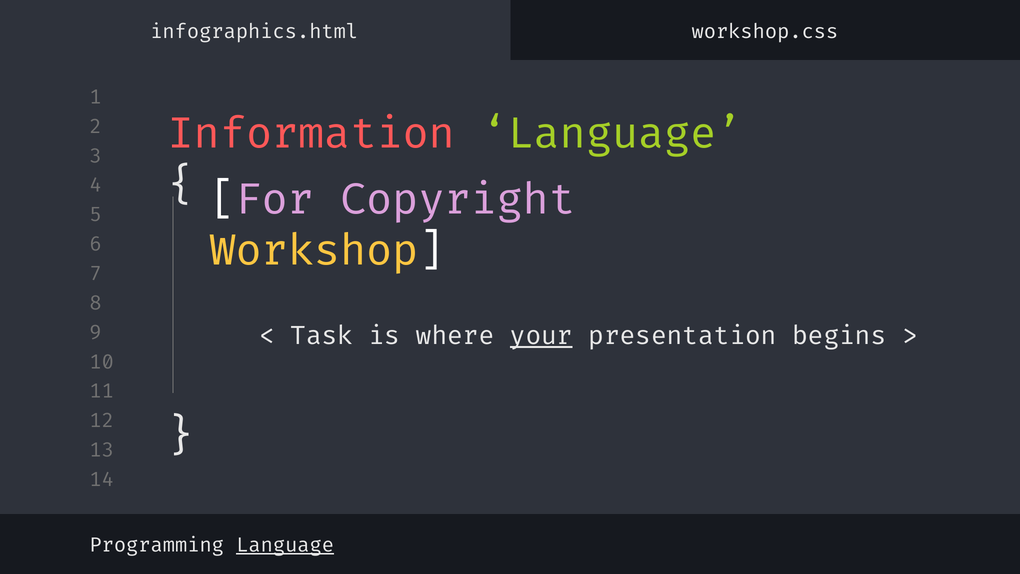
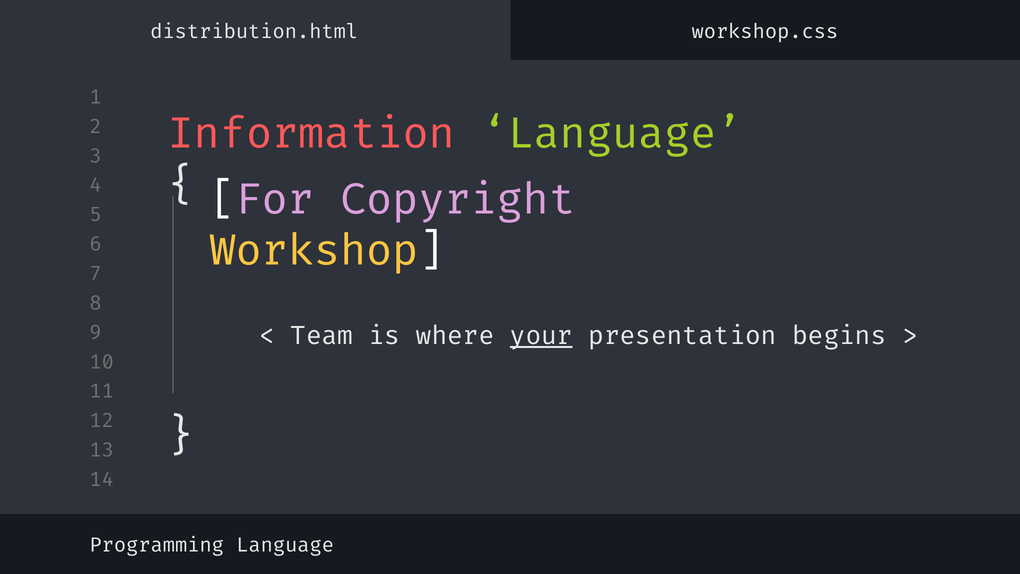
infographics.html: infographics.html -> distribution.html
Task: Task -> Team
Language at (285, 545) underline: present -> none
